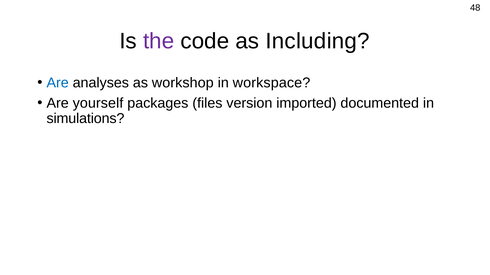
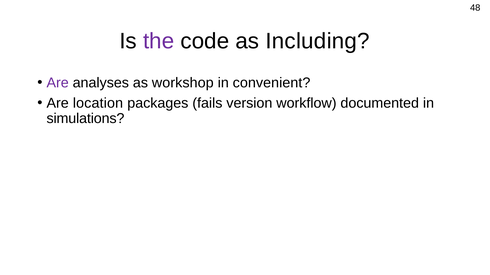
Are at (58, 83) colour: blue -> purple
workspace: workspace -> convenient
yourself: yourself -> location
files: files -> fails
imported: imported -> workflow
